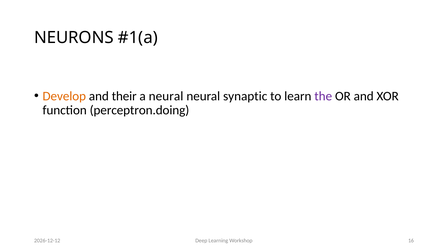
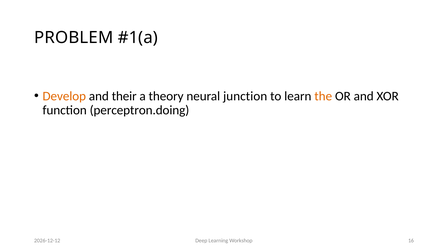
NEURONS: NEURONS -> PROBLEM
a neural: neural -> theory
synaptic: synaptic -> junction
the colour: purple -> orange
